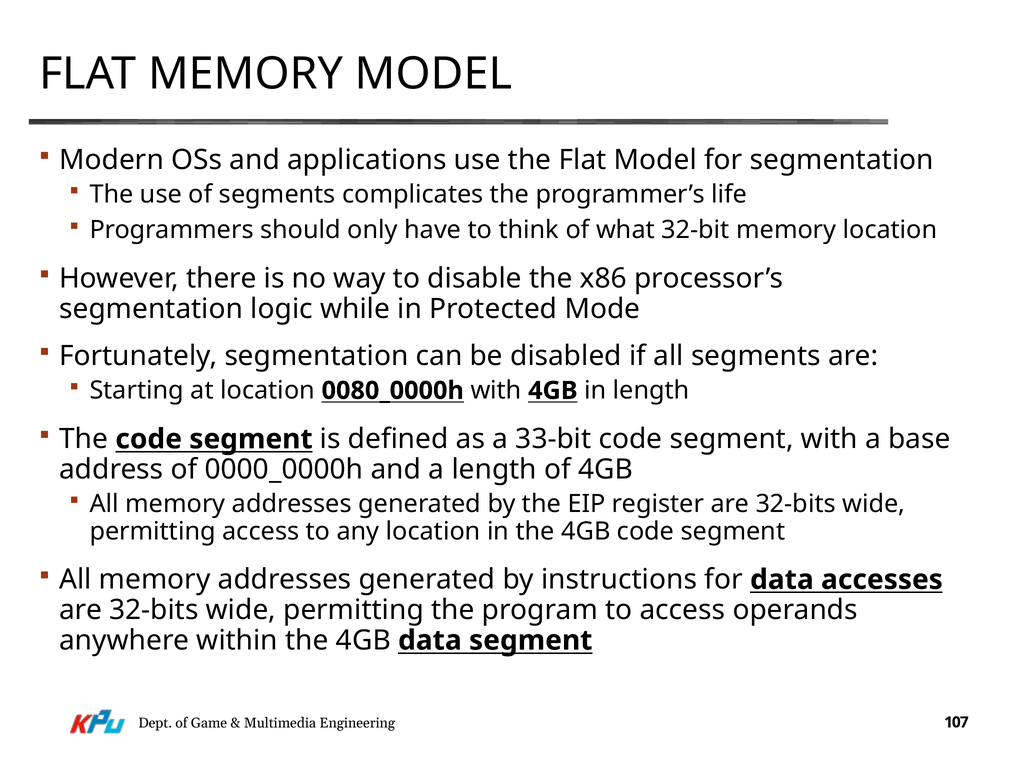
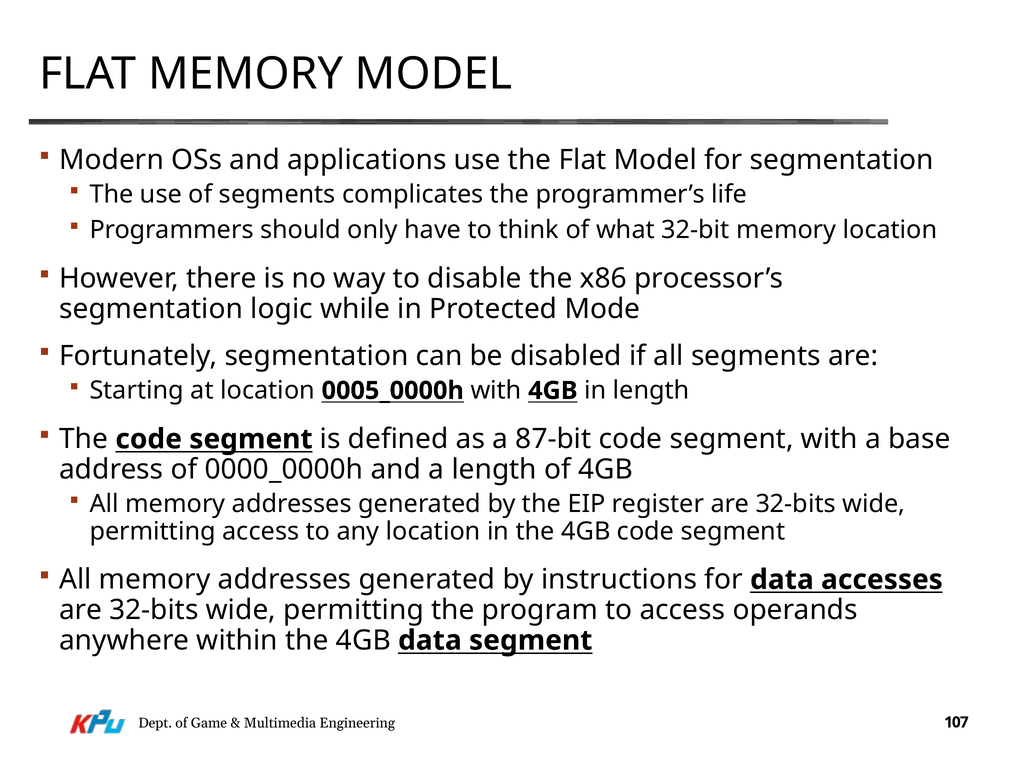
0080_0000h: 0080_0000h -> 0005_0000h
33-bit: 33-bit -> 87-bit
